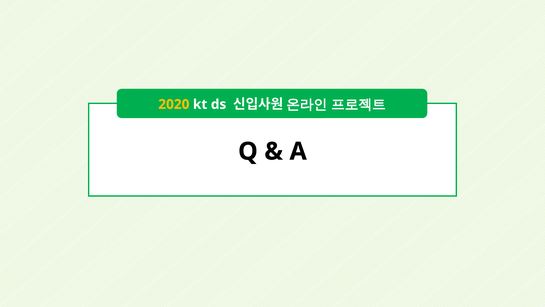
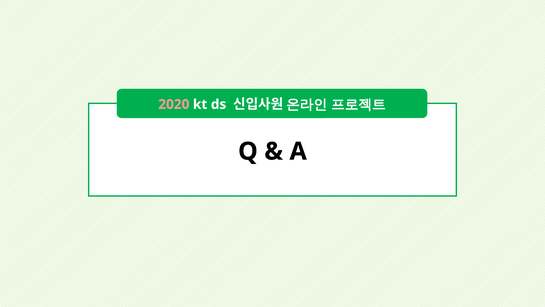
2020 colour: yellow -> pink
